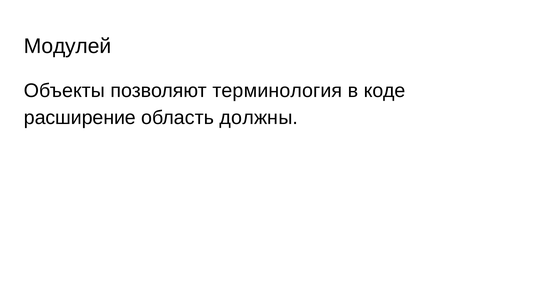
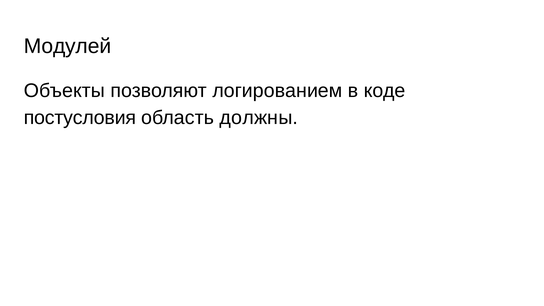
терминология: терминология -> логированием
расширение: расширение -> постусловия
